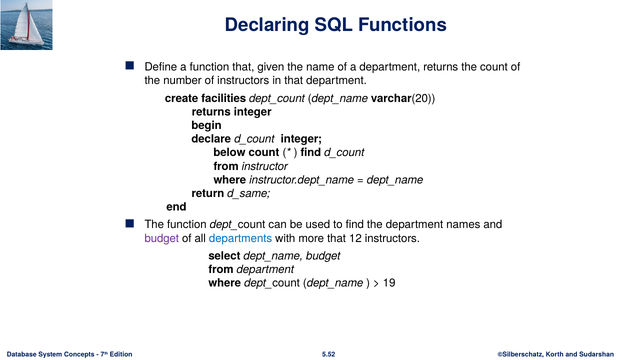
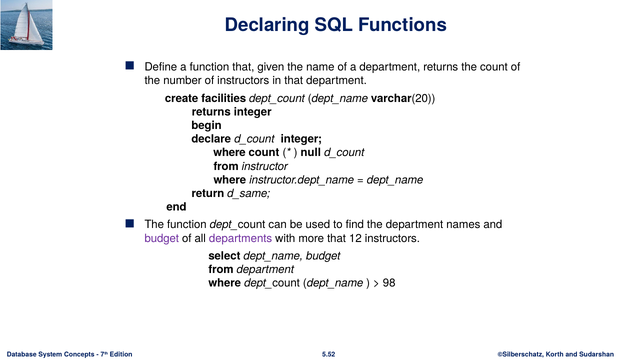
below at (229, 152): below -> where
find at (311, 152): find -> null
departments colour: blue -> purple
19: 19 -> 98
